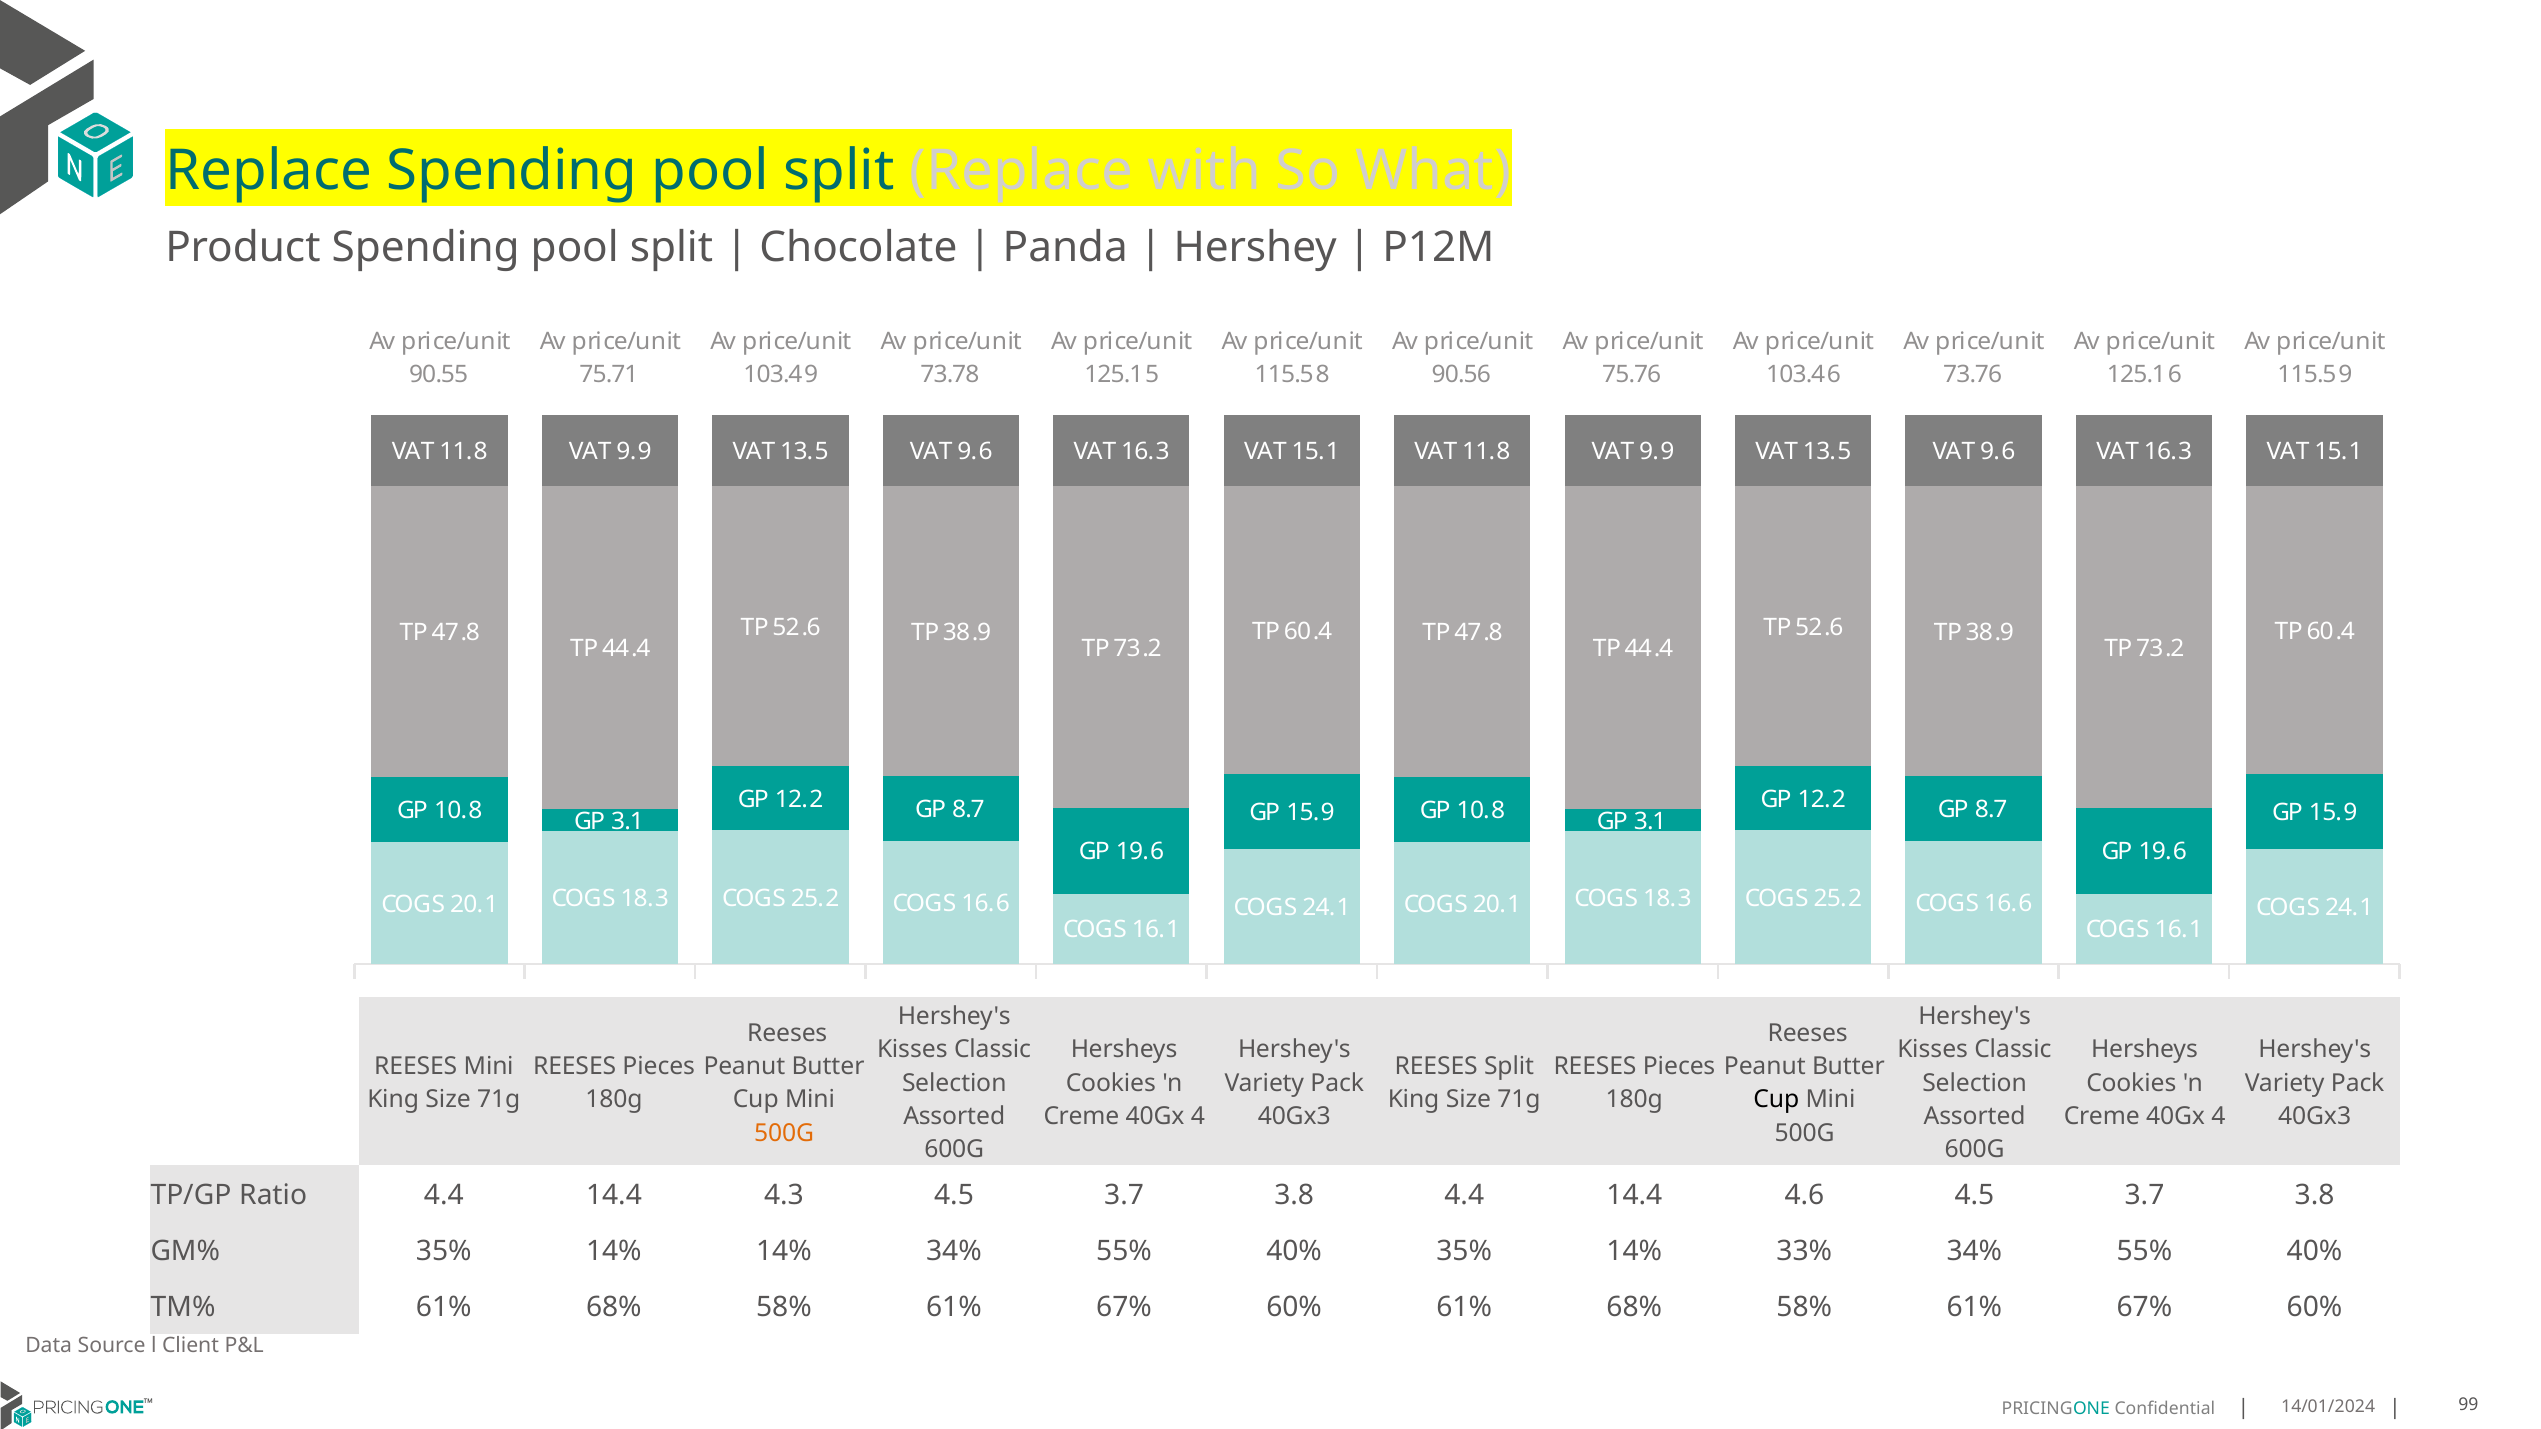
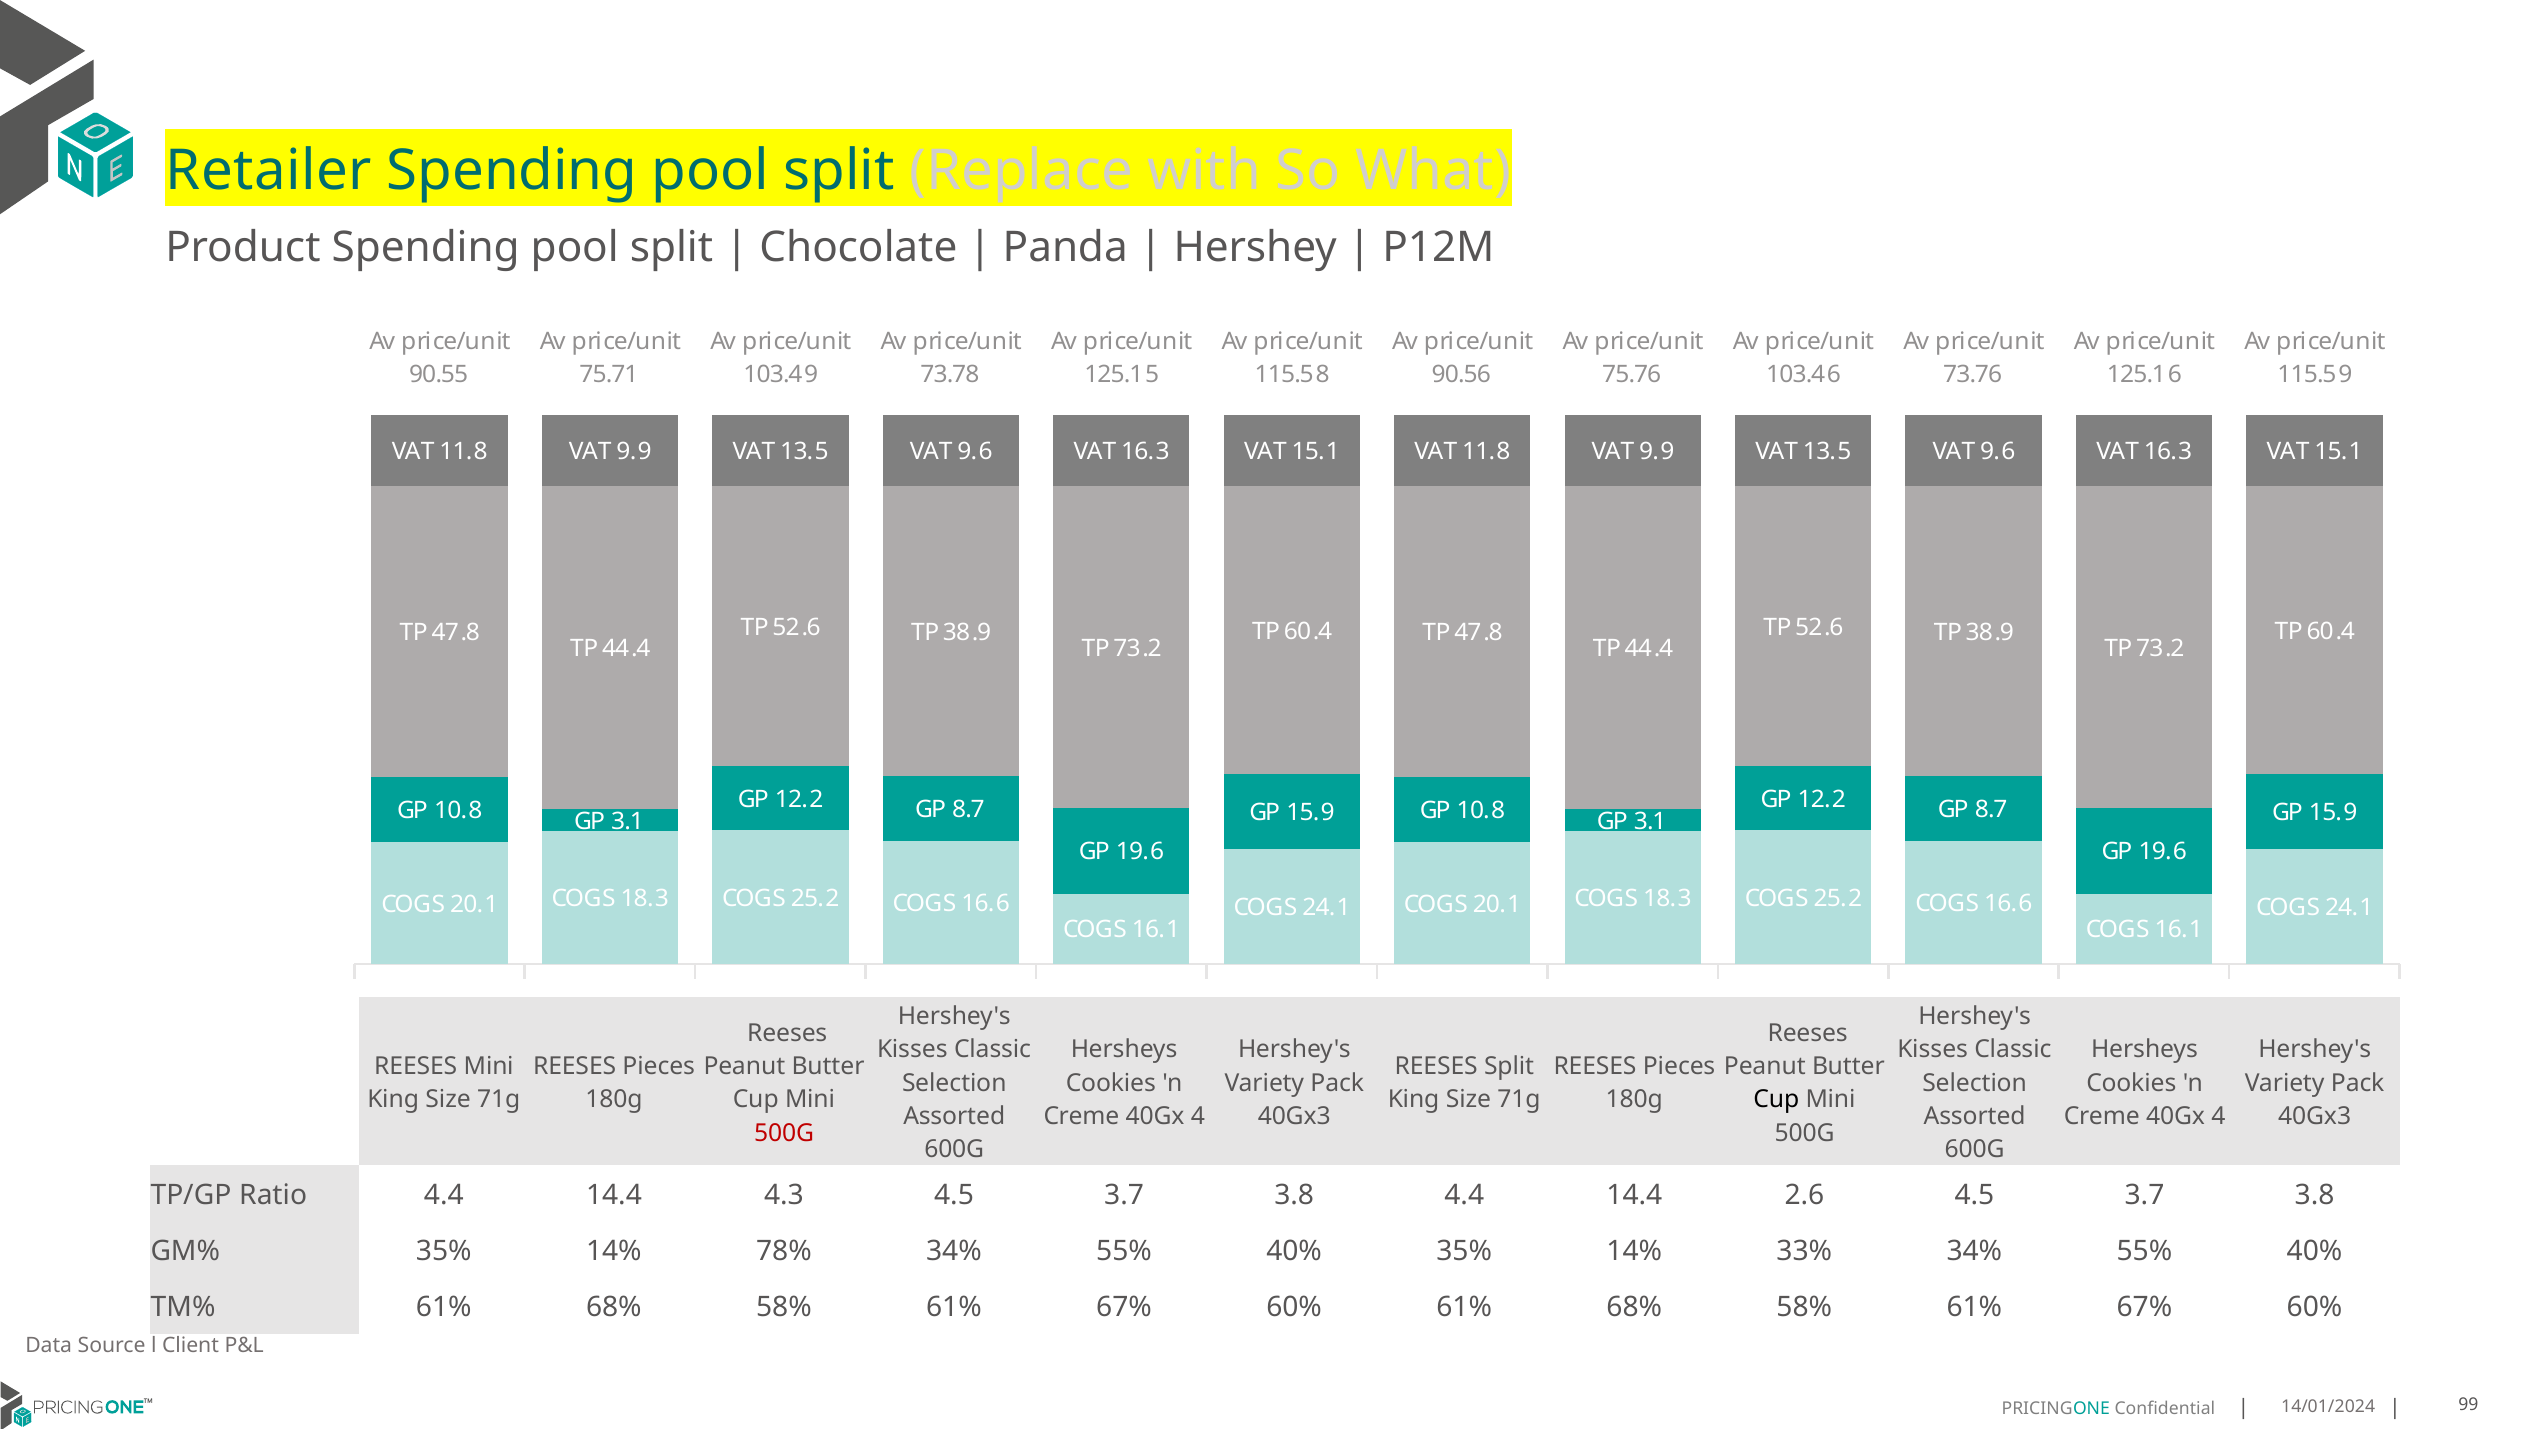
Replace at (269, 171): Replace -> Retailer
500G at (784, 1133) colour: orange -> red
4.6: 4.6 -> 2.6
14% 14%: 14% -> 78%
